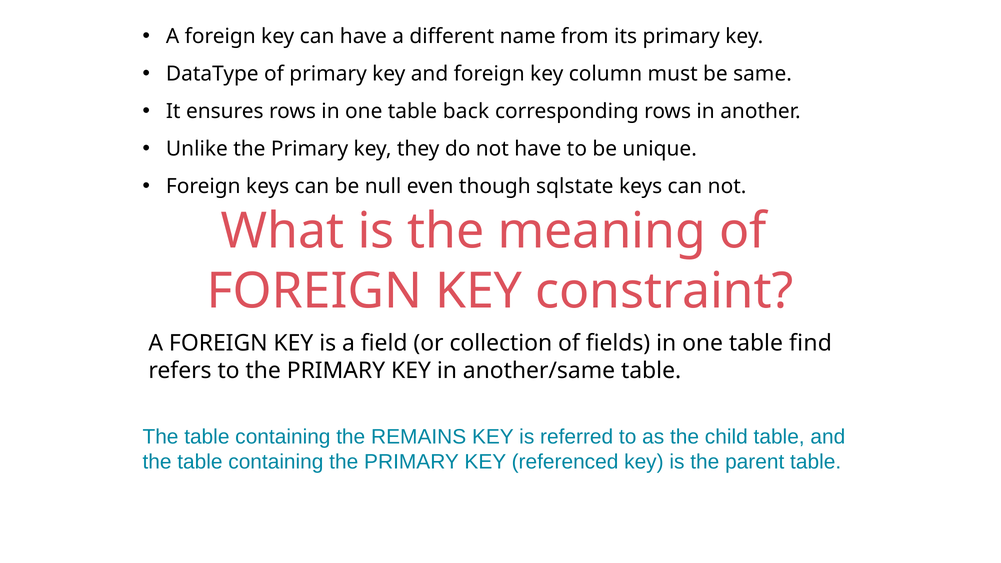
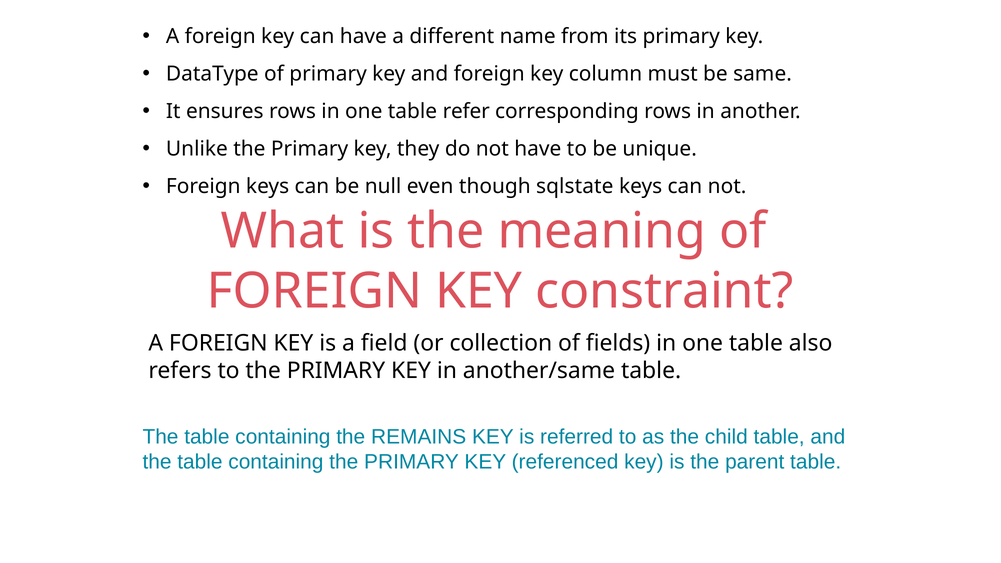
back: back -> refer
find: find -> also
